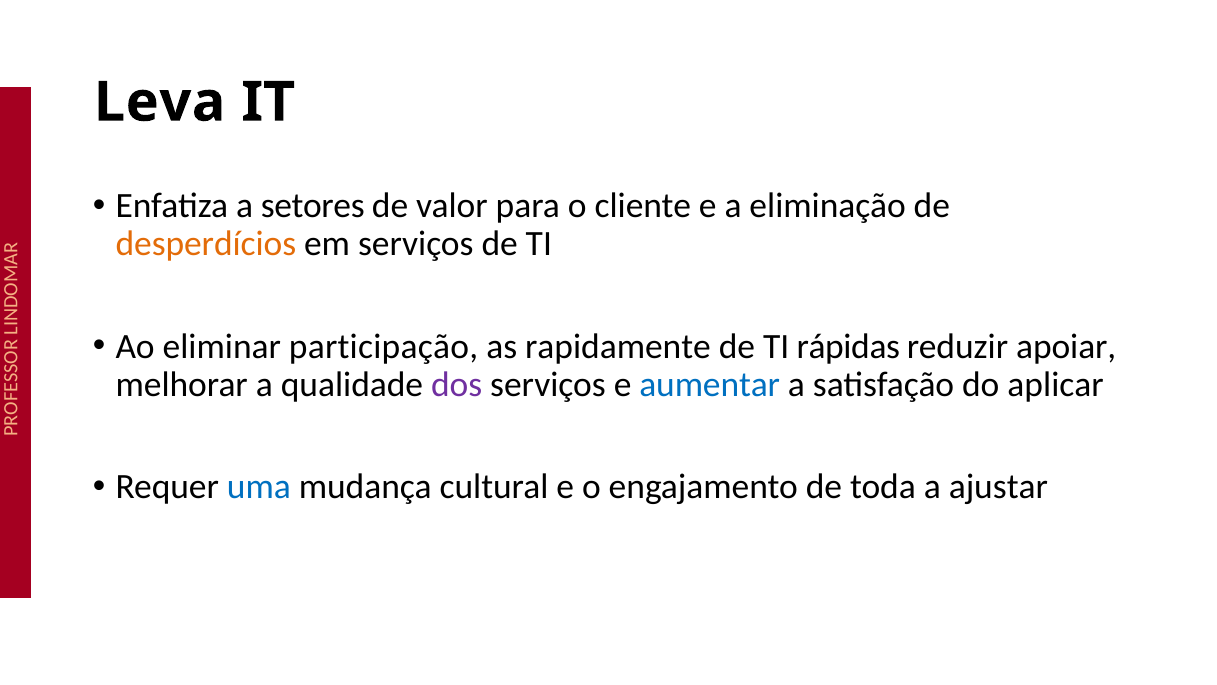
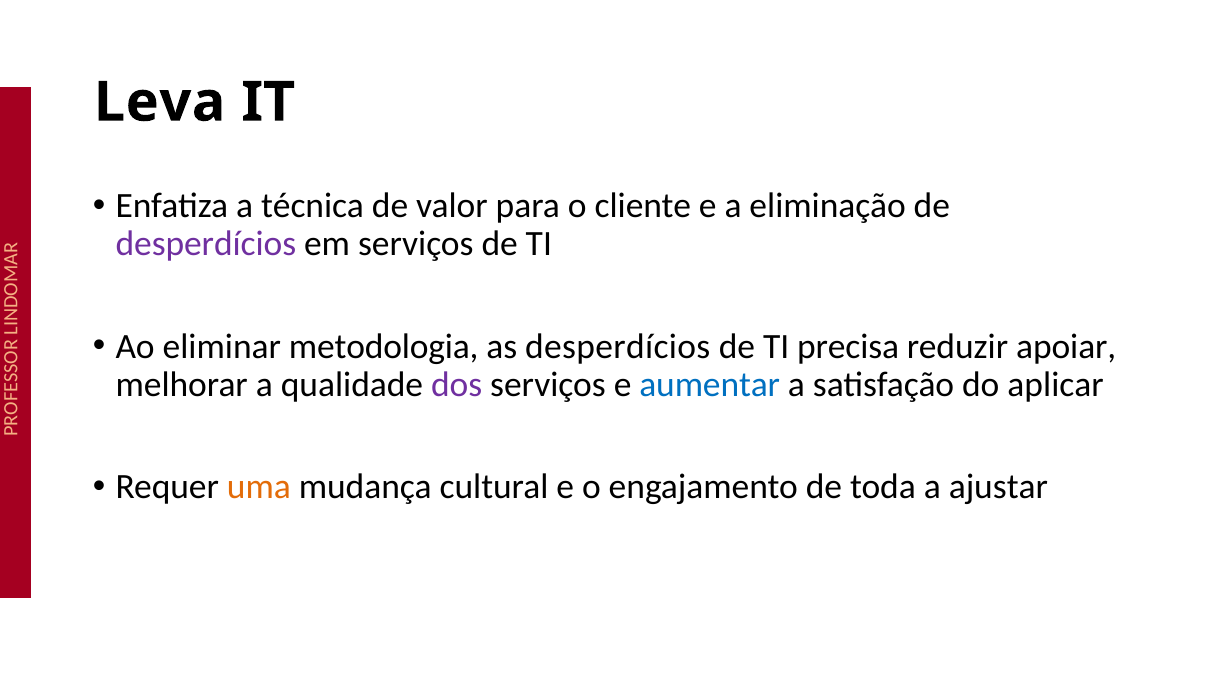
setores: setores -> técnica
desperdícios at (206, 244) colour: orange -> purple
participação: participação -> metodologia
as rapidamente: rapidamente -> desperdícios
rápidas: rápidas -> precisa
uma colour: blue -> orange
